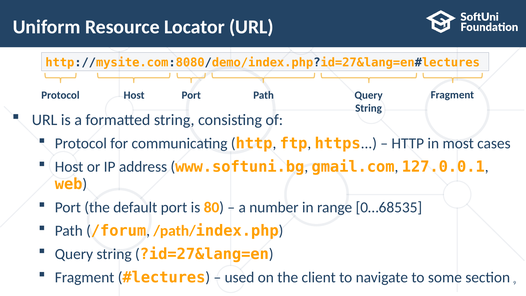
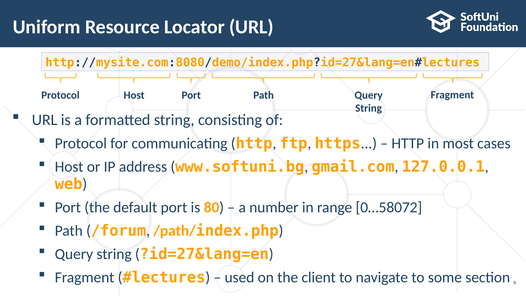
0…68535: 0…68535 -> 0…58072
